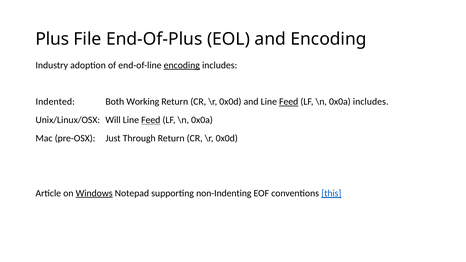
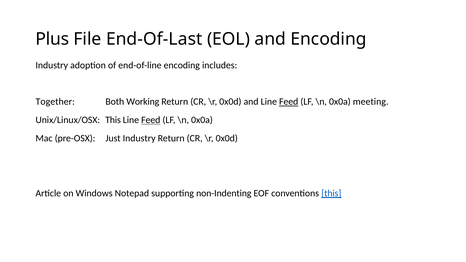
End-Of-Plus: End-Of-Plus -> End-Of-Last
encoding at (182, 65) underline: present -> none
Indented: Indented -> Together
0x0a includes: includes -> meeting
Unix/Linux/OSX Will: Will -> This
Just Through: Through -> Industry
Windows underline: present -> none
